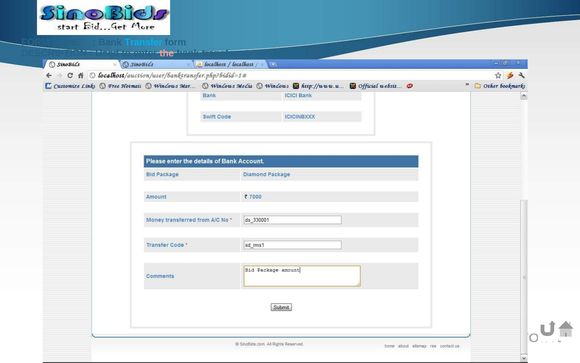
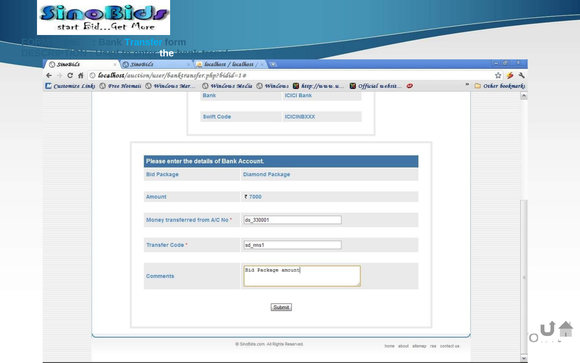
the colour: pink -> white
